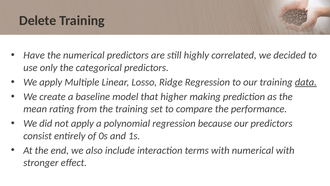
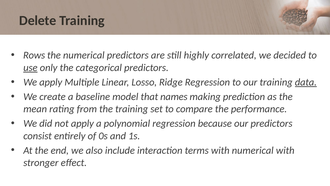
Have: Have -> Rows
use underline: none -> present
higher: higher -> names
